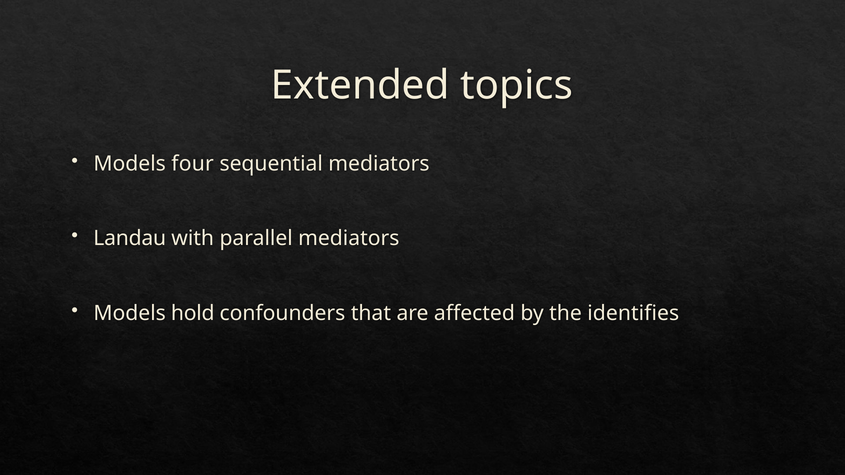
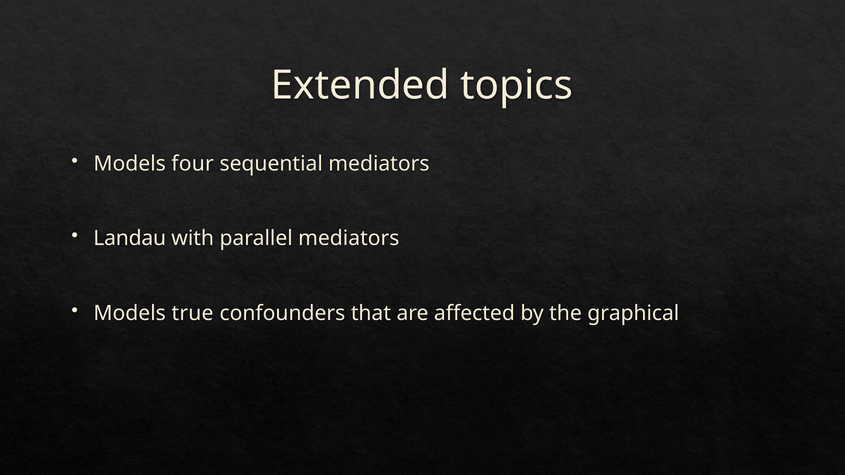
hold: hold -> true
identifies: identifies -> graphical
